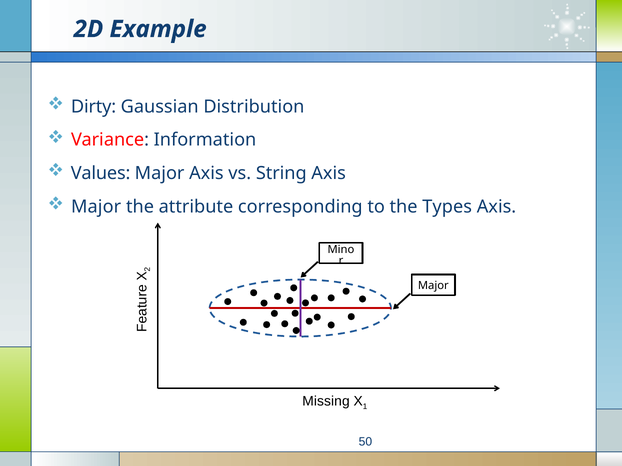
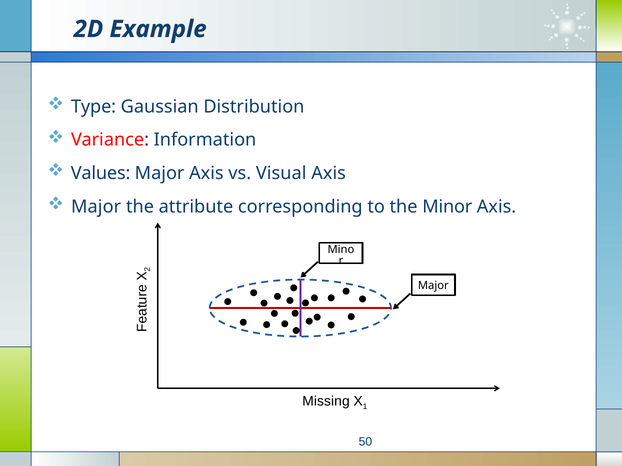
Dirty: Dirty -> Type
String: String -> Visual
Types: Types -> Minor
